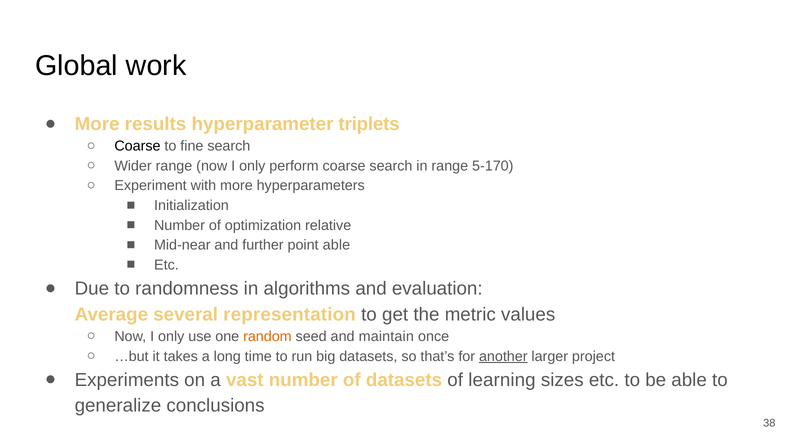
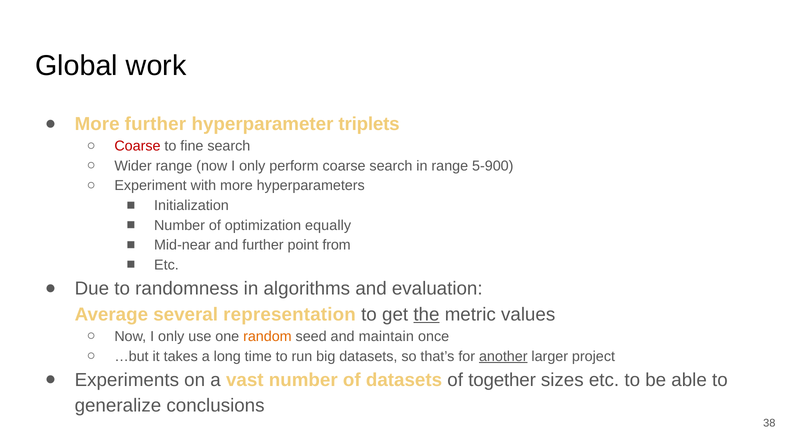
More results: results -> further
Coarse at (137, 146) colour: black -> red
5-170: 5-170 -> 5-900
relative: relative -> equally
point able: able -> from
the underline: none -> present
learning: learning -> together
